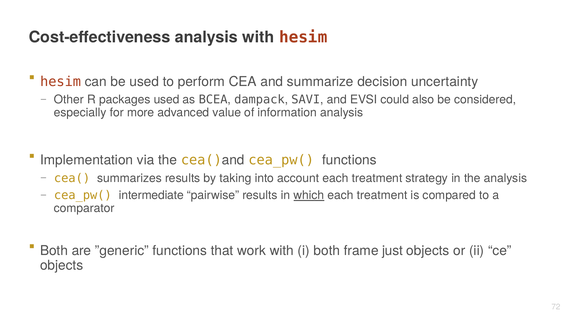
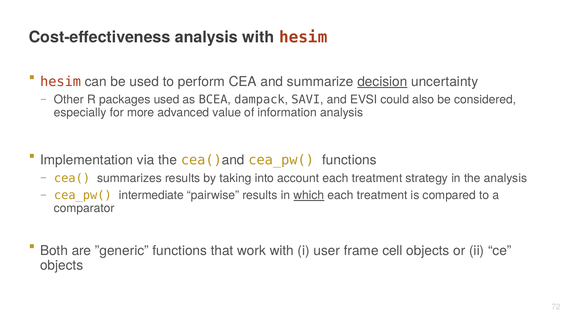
decision underline: none -> present
i both: both -> user
just: just -> cell
